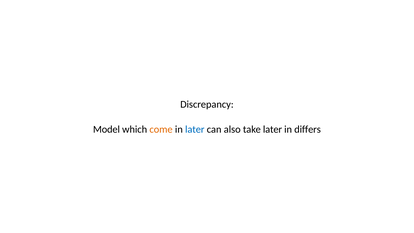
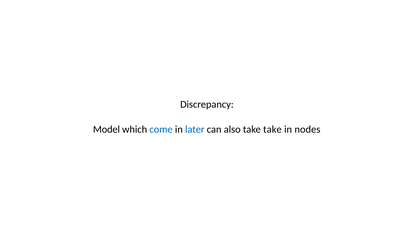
come colour: orange -> blue
take later: later -> take
differs: differs -> nodes
